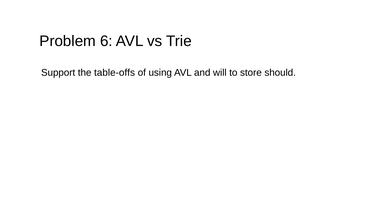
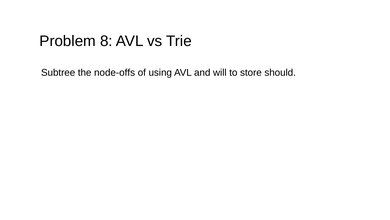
6: 6 -> 8
Support: Support -> Subtree
table-offs: table-offs -> node-offs
